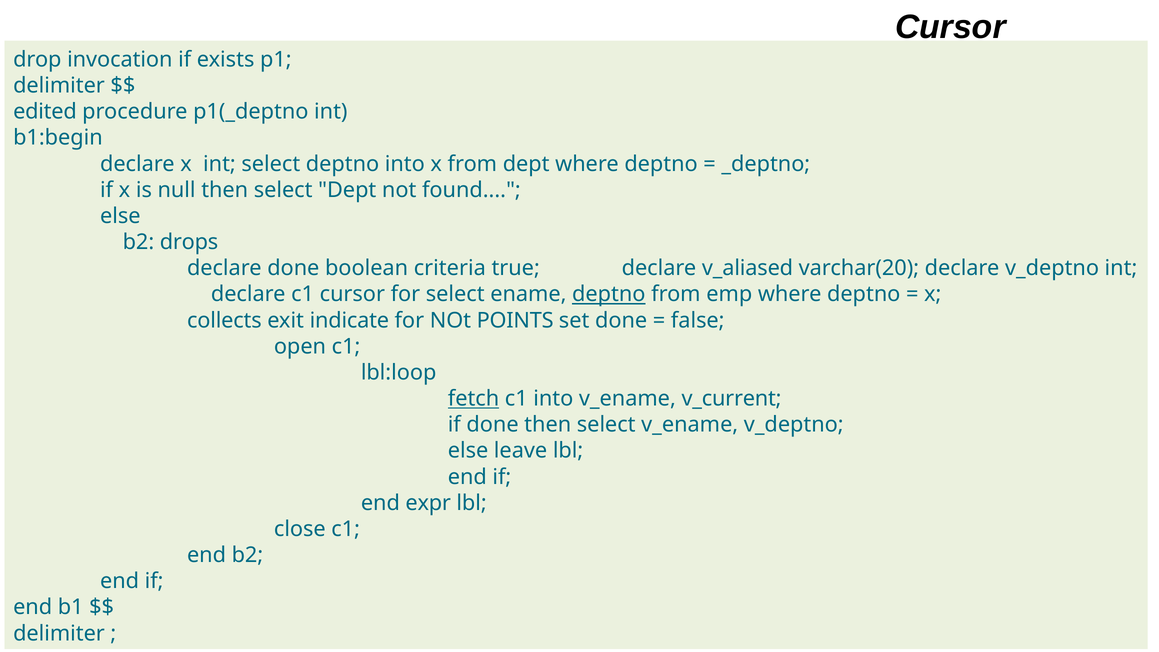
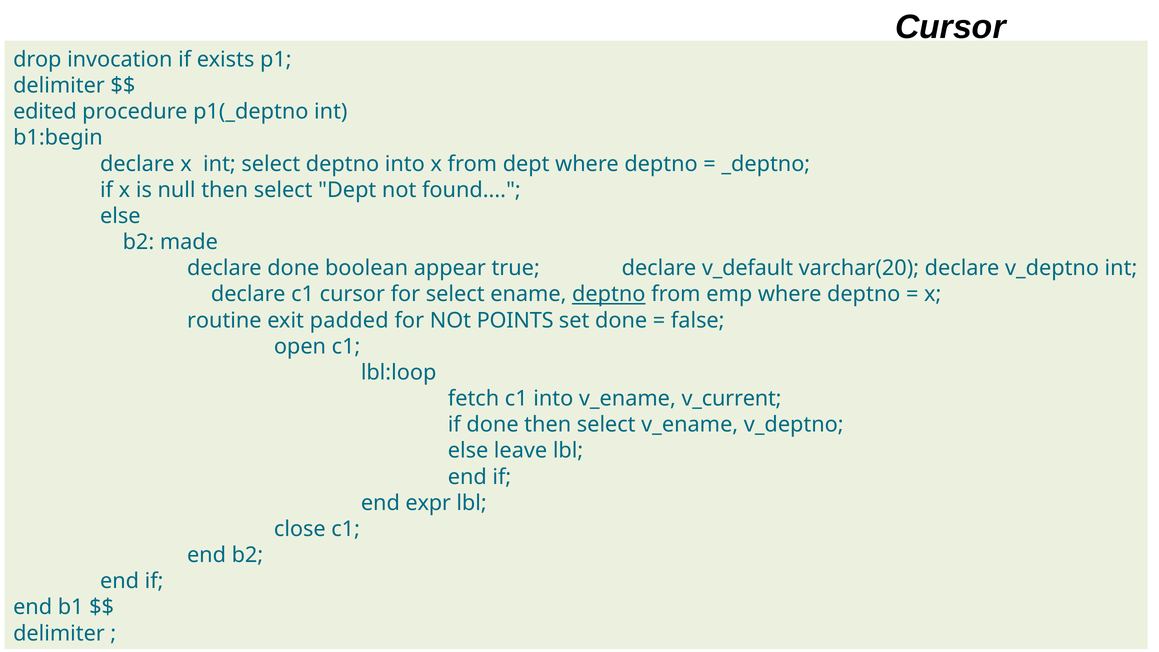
drops: drops -> made
criteria: criteria -> appear
v_aliased: v_aliased -> v_default
collects: collects -> routine
indicate: indicate -> padded
fetch underline: present -> none
